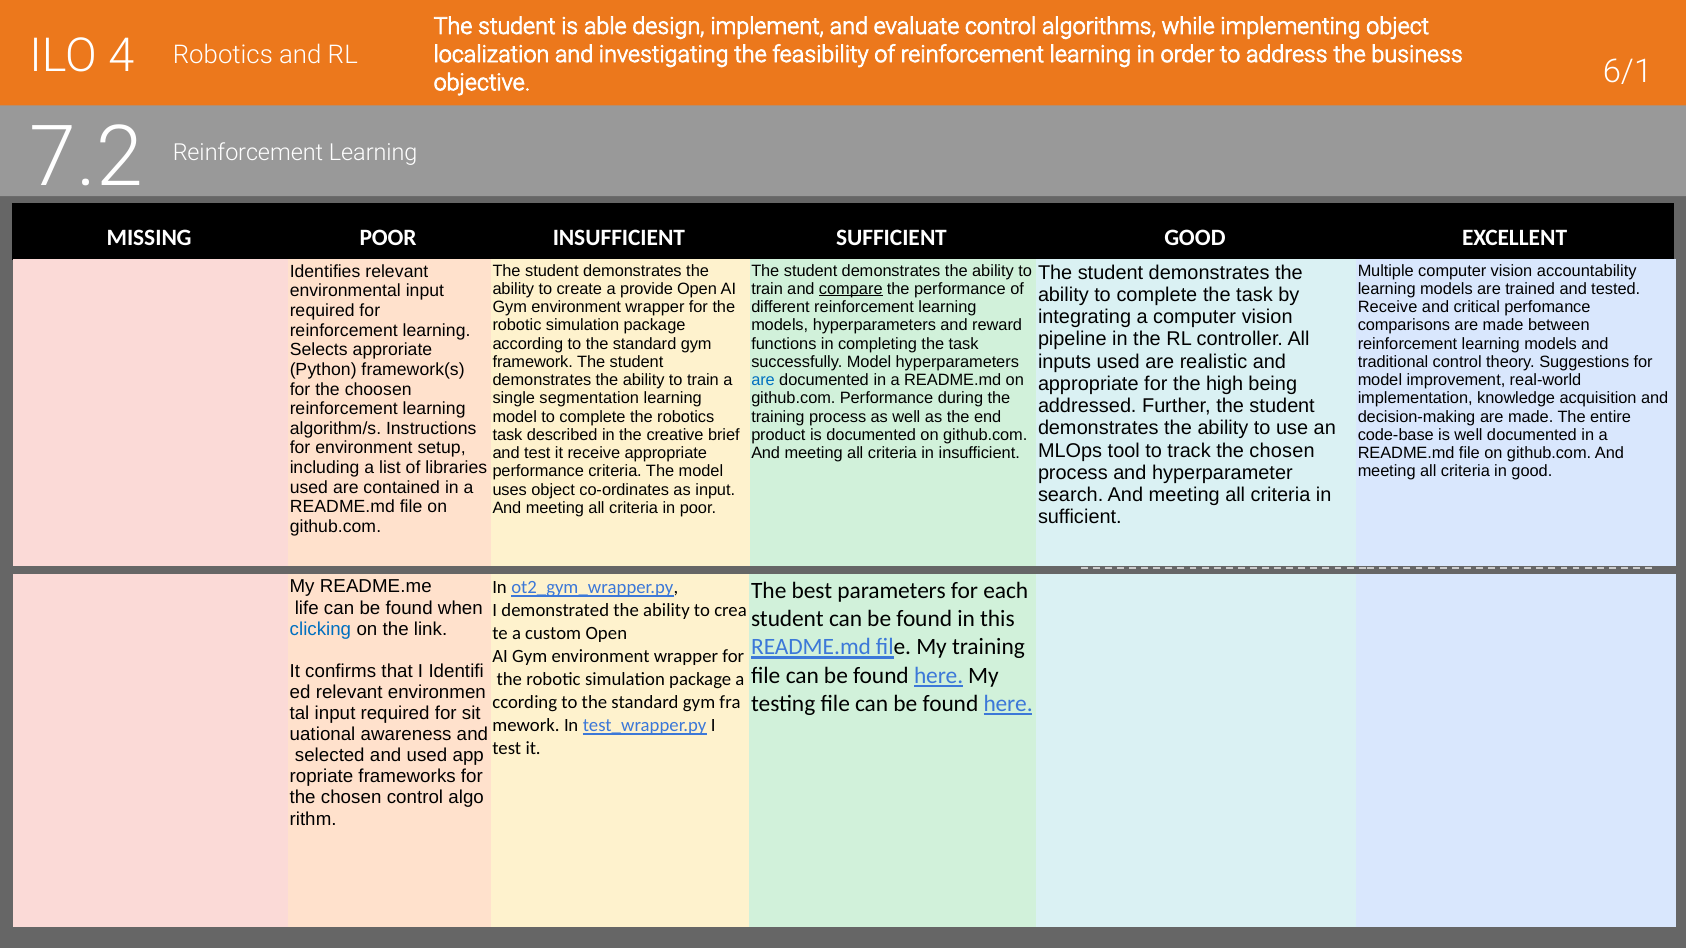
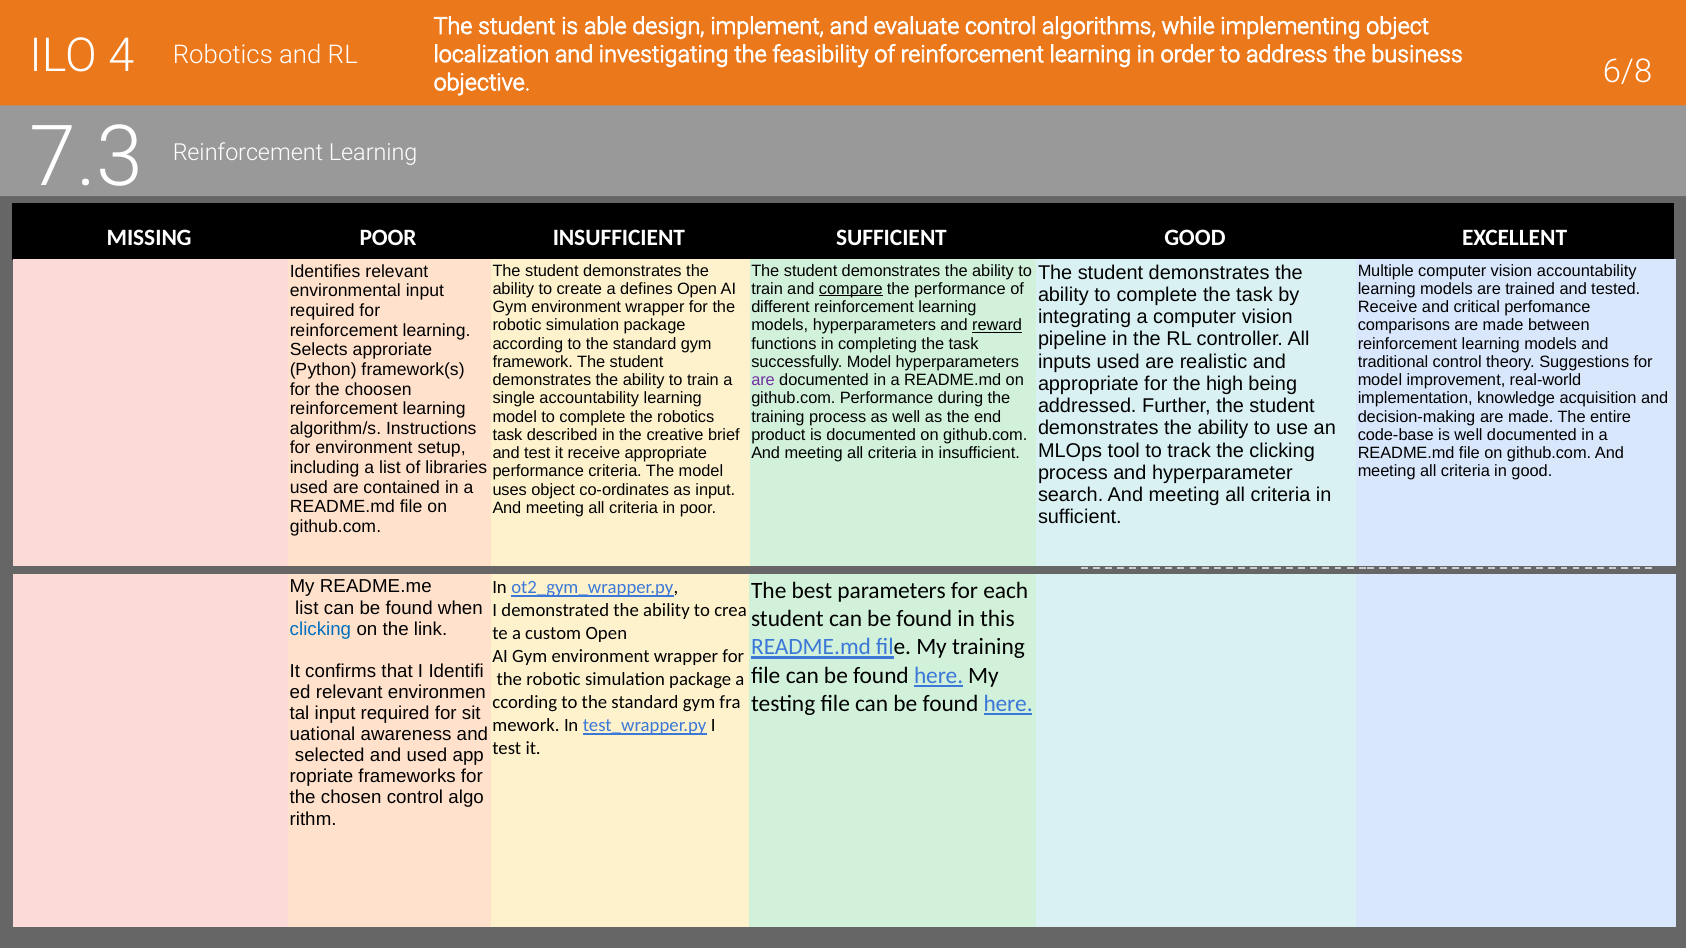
6/1: 6/1 -> 6/8
7.2: 7.2 -> 7.3
provide: provide -> defines
reward underline: none -> present
are at (763, 380) colour: blue -> purple
single segmentation: segmentation -> accountability
track the chosen: chosen -> clicking
life at (307, 608): life -> list
